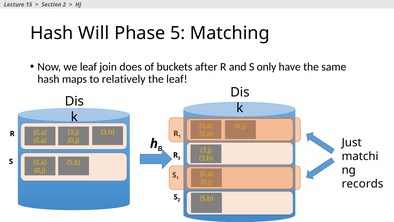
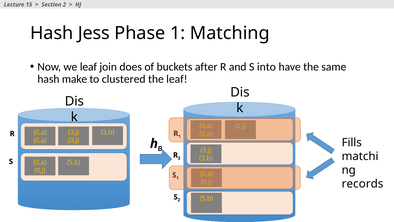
Will: Will -> Jess
Phase 5: 5 -> 1
only: only -> into
maps: maps -> make
relatively: relatively -> clustered
Just: Just -> Fills
